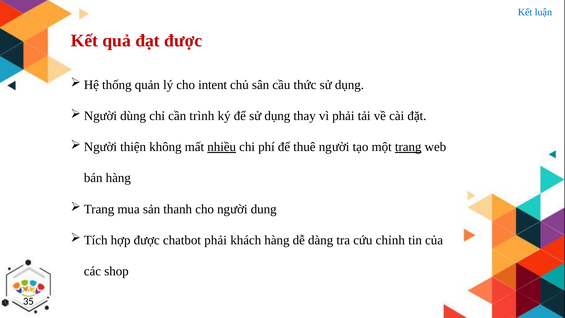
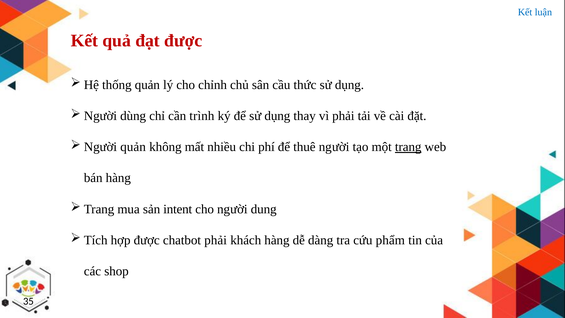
intent: intent -> chỉnh
thiện at (133, 147): thiện -> quản
nhiều underline: present -> none
thanh: thanh -> intent
chỉnh: chỉnh -> phẩm
